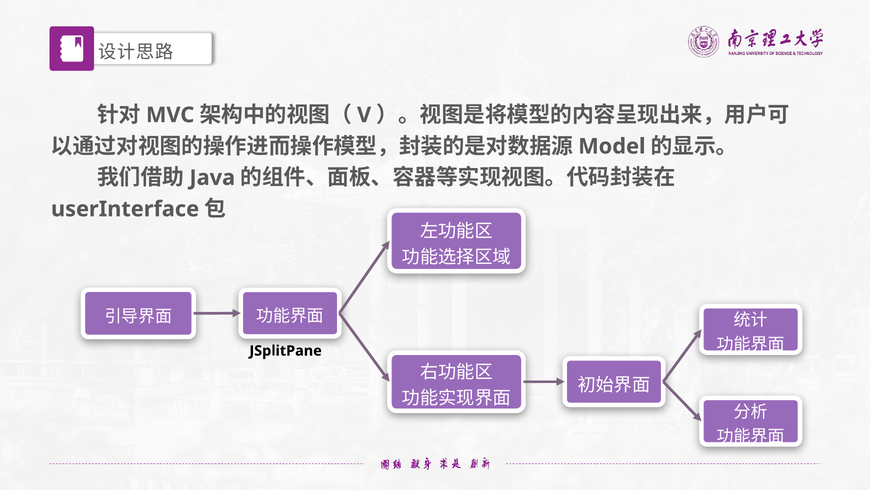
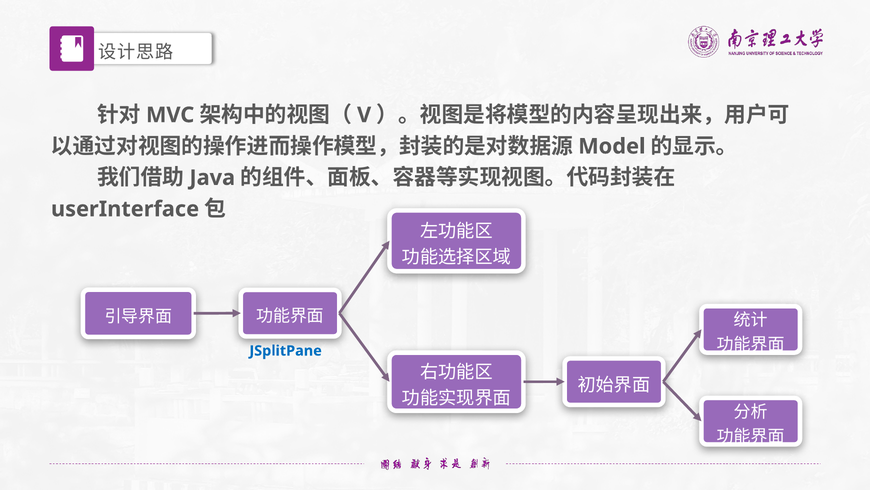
JSplitPane colour: black -> blue
